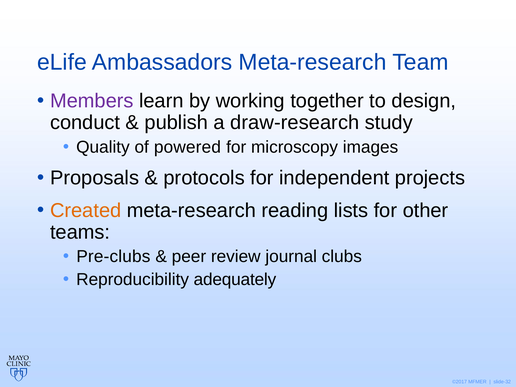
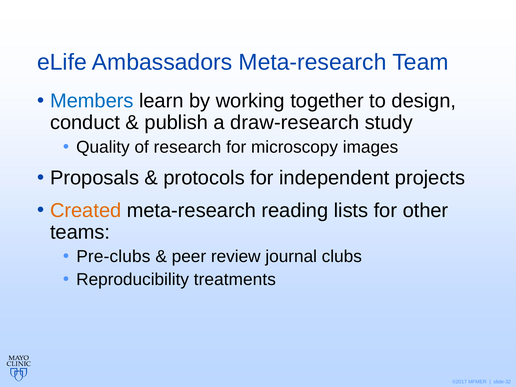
Members colour: purple -> blue
powered: powered -> research
adequately: adequately -> treatments
